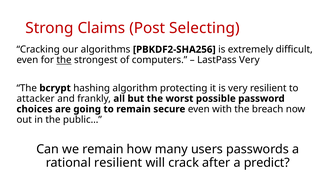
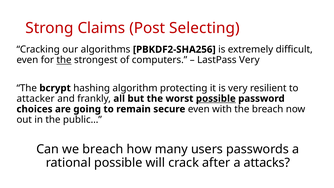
possible at (216, 99) underline: none -> present
we remain: remain -> breach
rational resilient: resilient -> possible
predict: predict -> attacks
